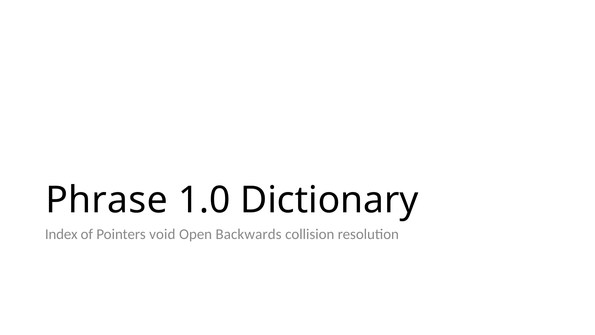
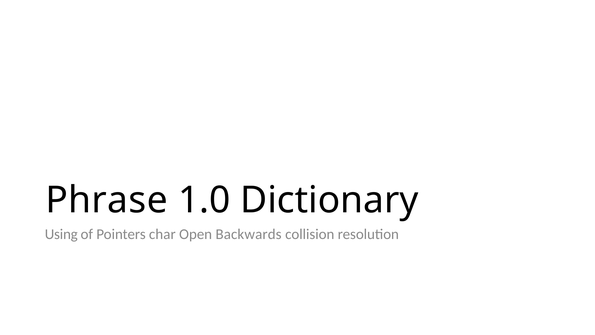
Index: Index -> Using
void: void -> char
